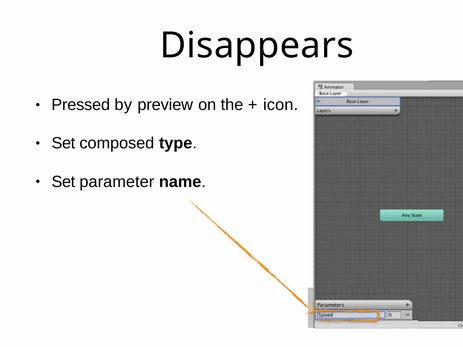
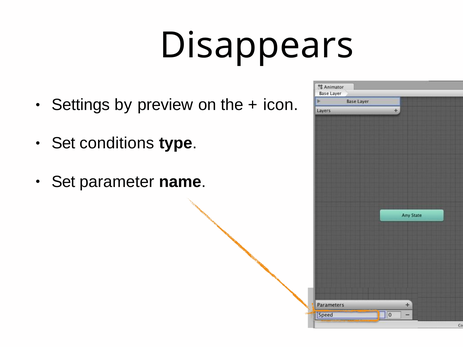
Pressed: Pressed -> Settings
composed: composed -> conditions
